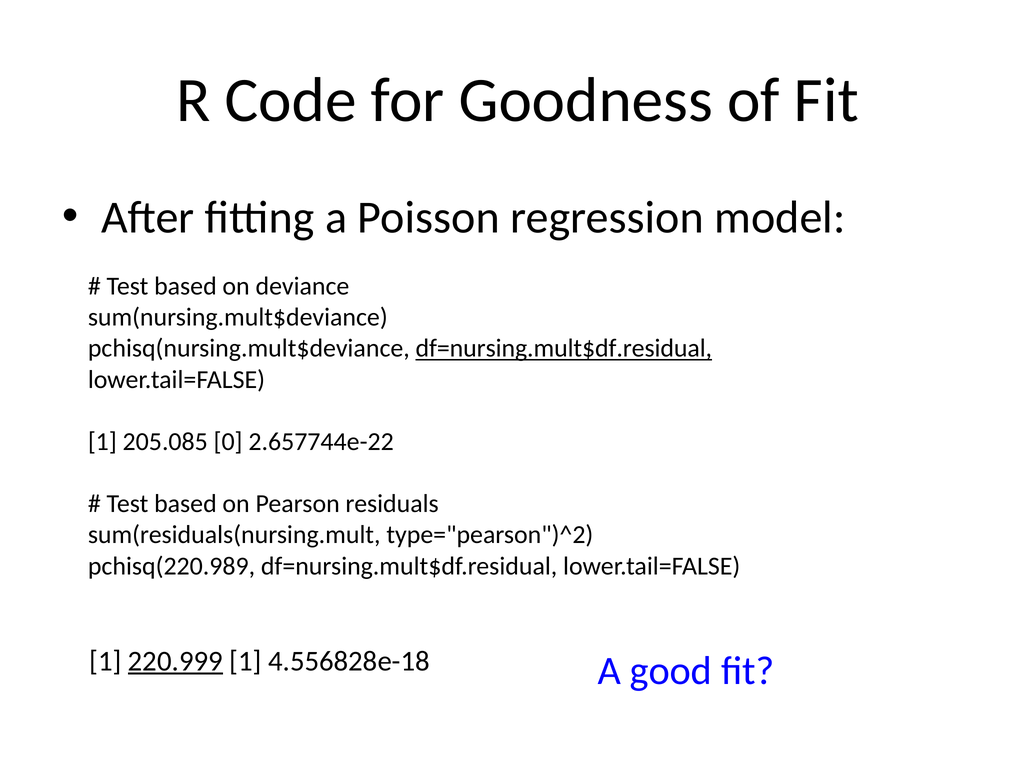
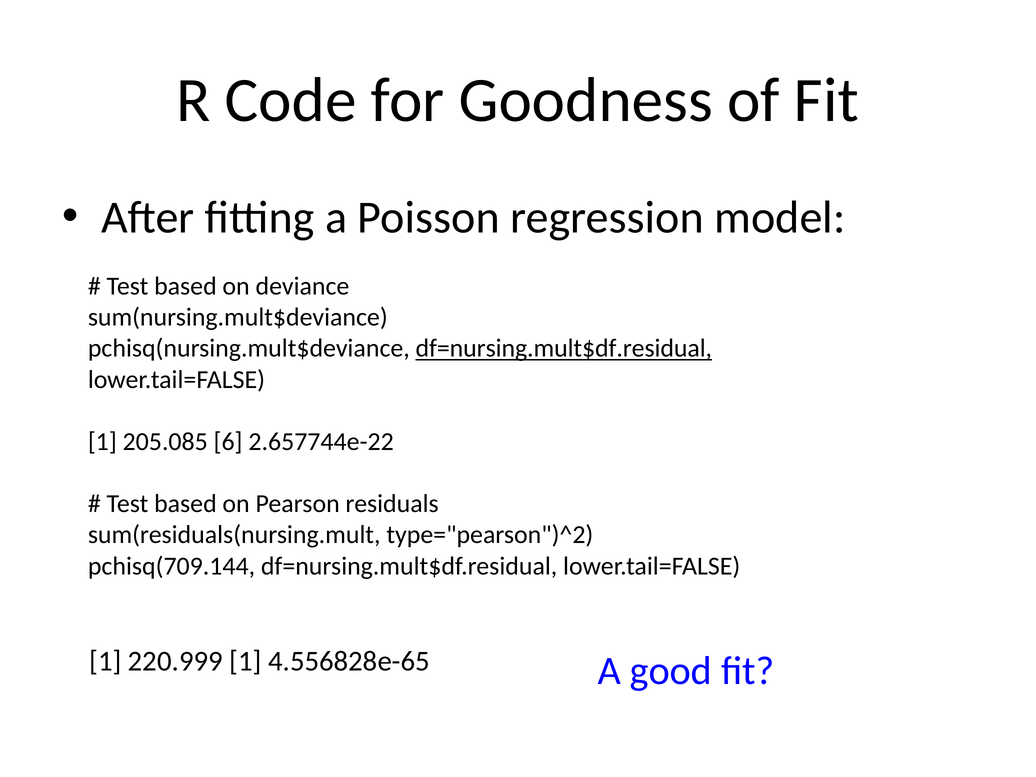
0: 0 -> 6
pchisq(220.989: pchisq(220.989 -> pchisq(709.144
220.999 underline: present -> none
4.556828e-18: 4.556828e-18 -> 4.556828e-65
